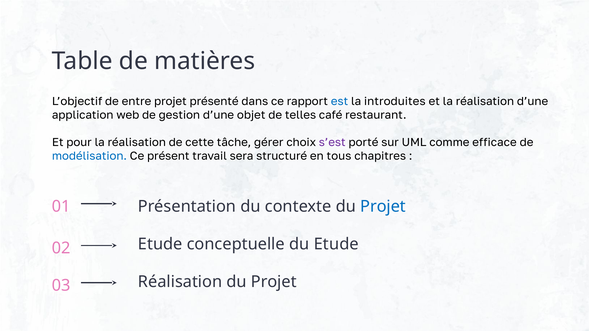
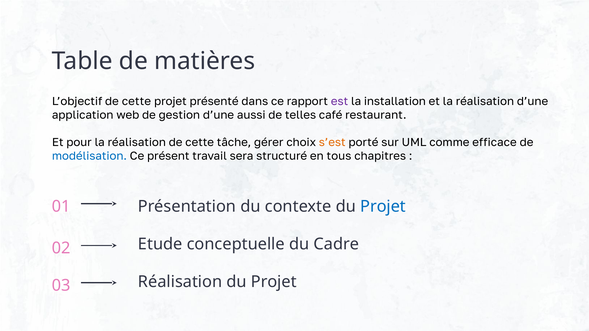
L’objectif de entre: entre -> cette
est colour: blue -> purple
introduites: introduites -> installation
objet: objet -> aussi
s’est colour: purple -> orange
du Etude: Etude -> Cadre
